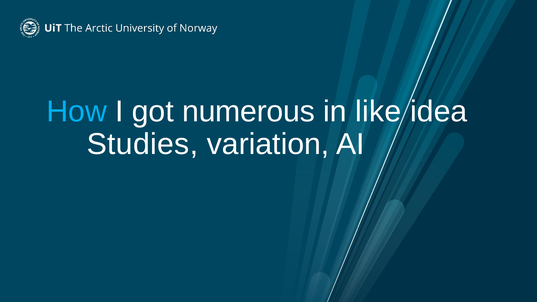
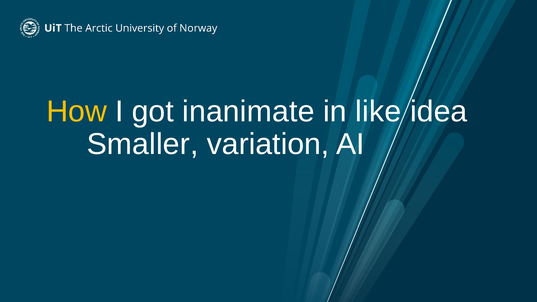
How colour: light blue -> yellow
numerous: numerous -> inanimate
Studies: Studies -> Smaller
